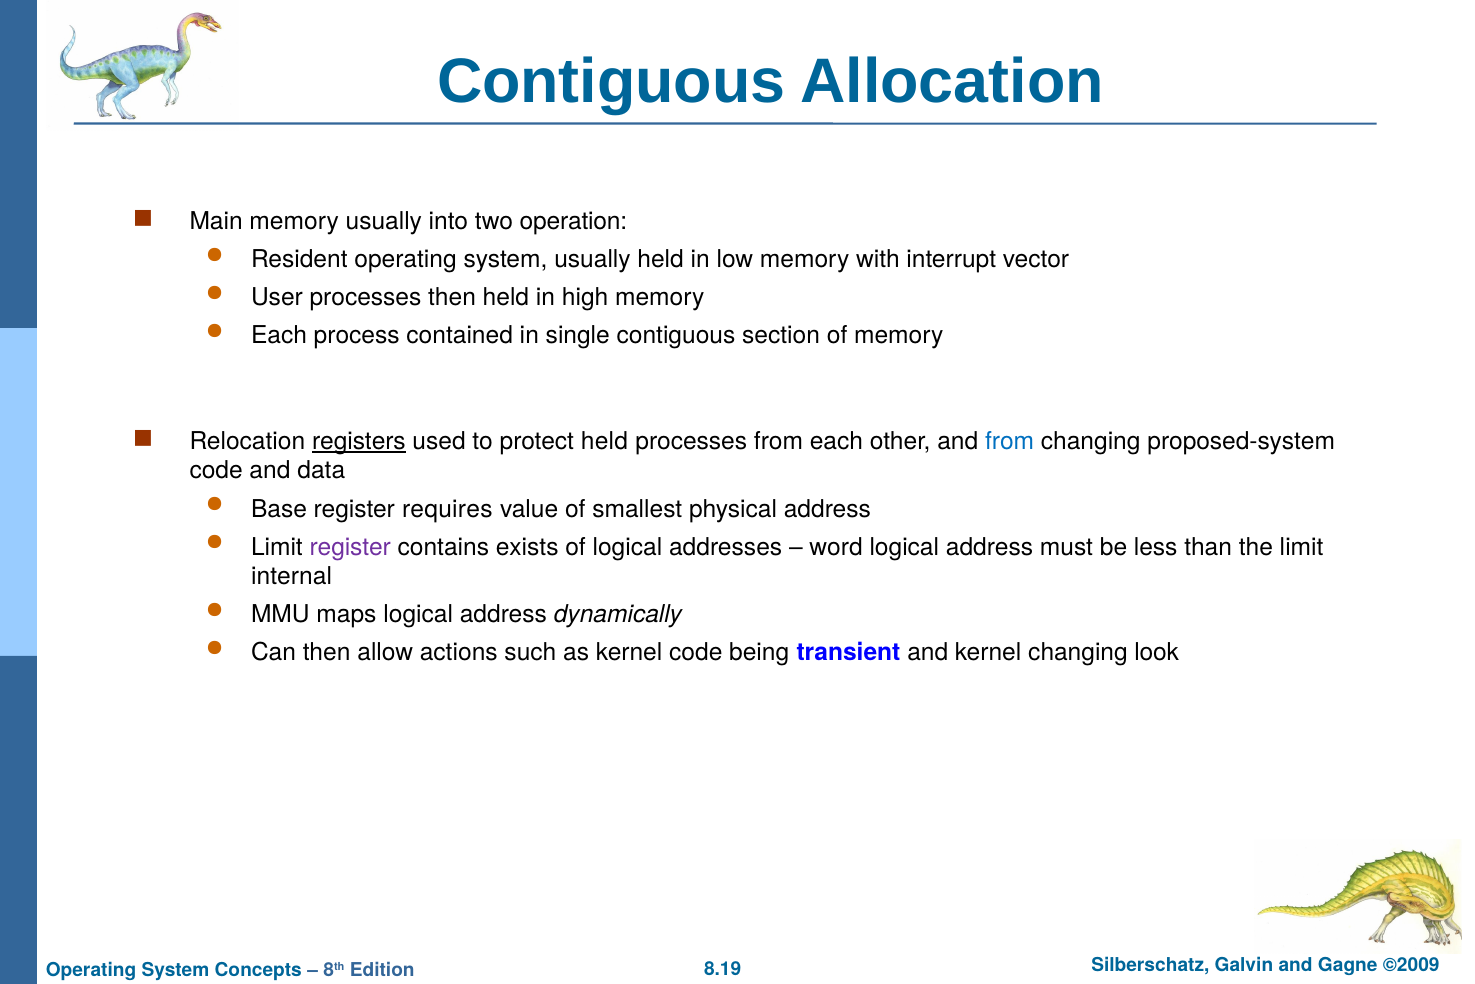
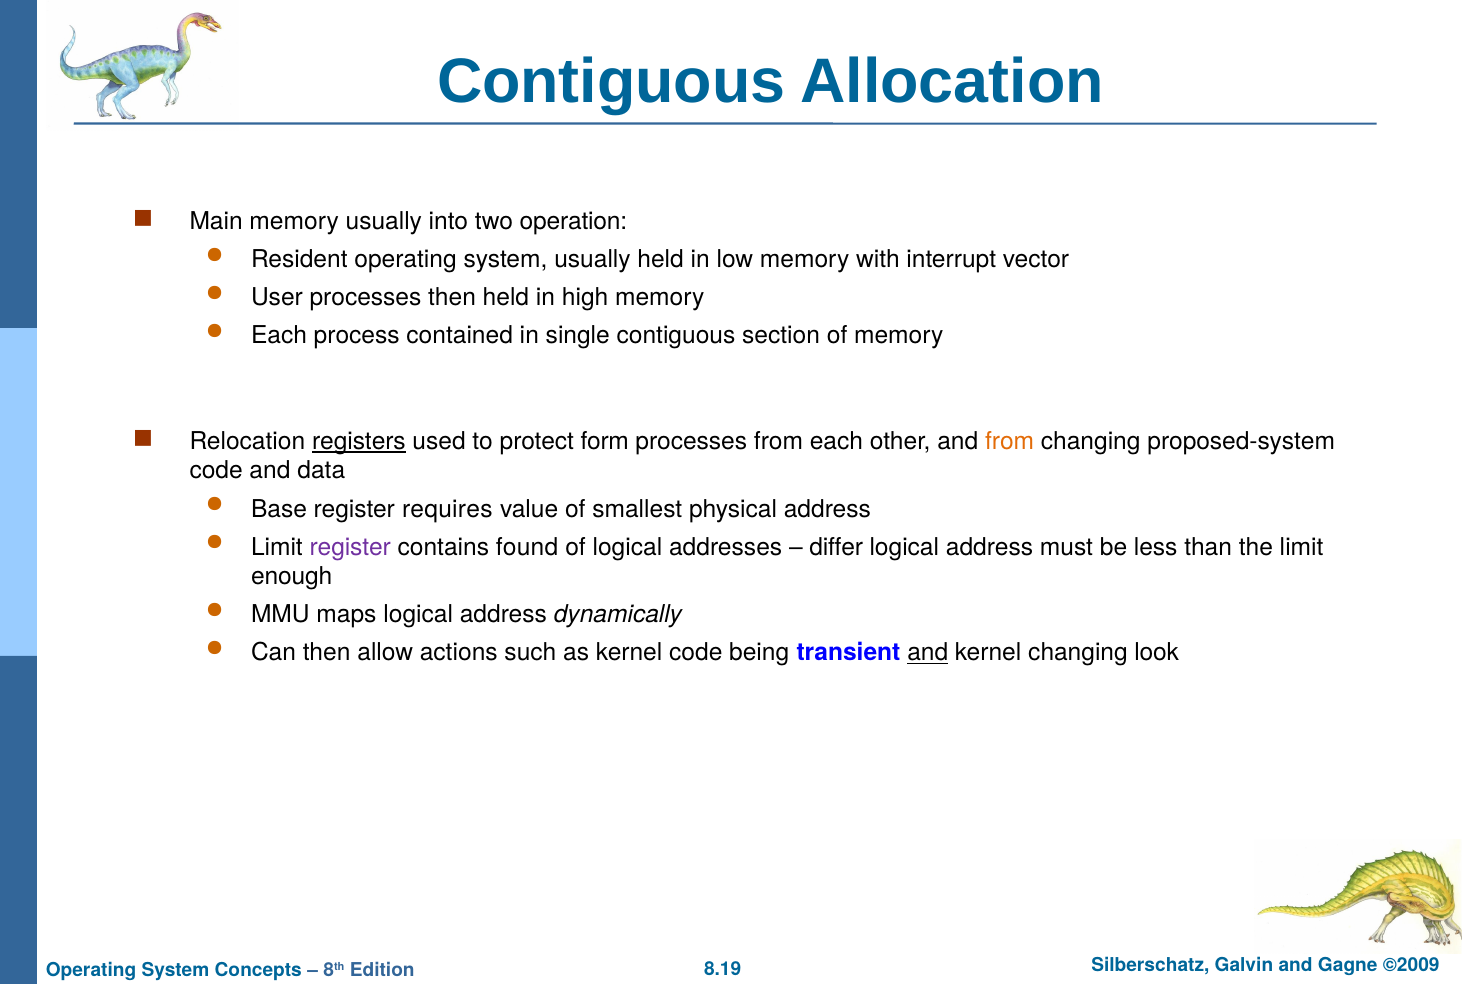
protect held: held -> form
from at (1010, 441) colour: blue -> orange
exists: exists -> found
word: word -> differ
internal: internal -> enough
and at (928, 652) underline: none -> present
